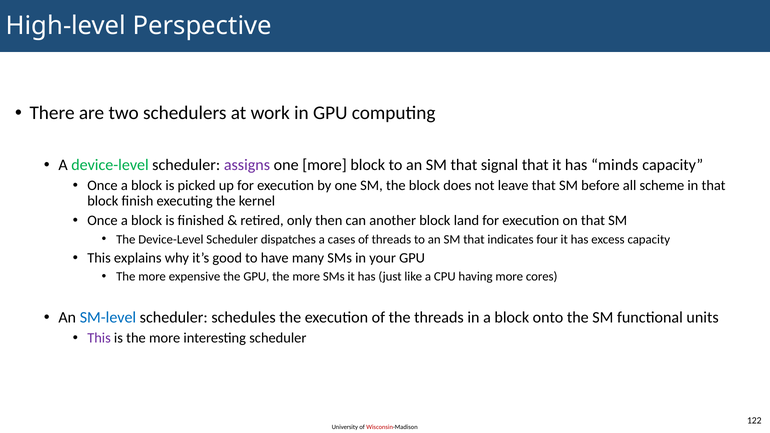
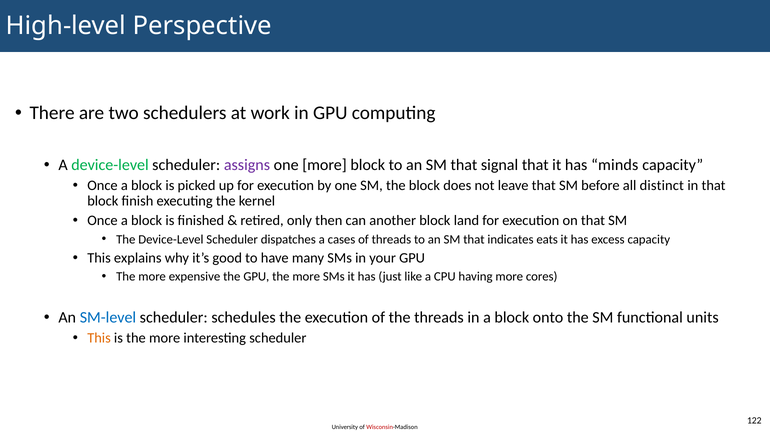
scheme: scheme -> distinct
four: four -> eats
This at (99, 338) colour: purple -> orange
